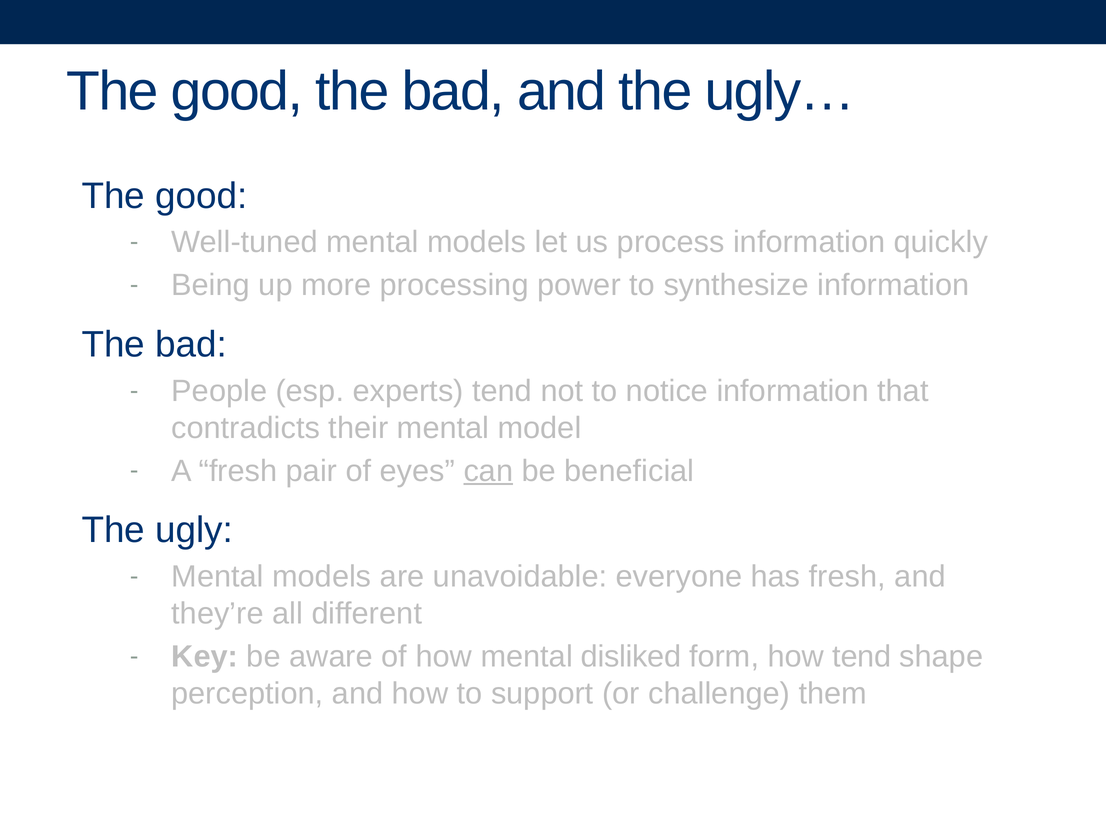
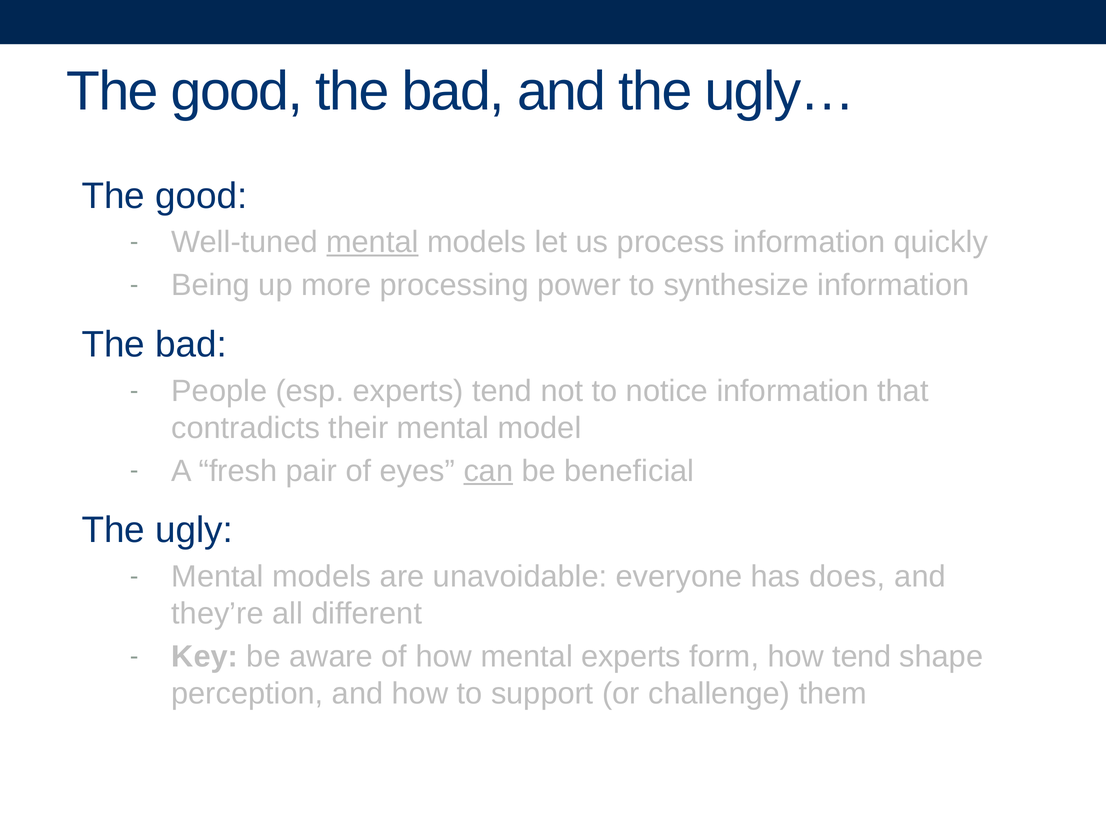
mental at (372, 242) underline: none -> present
has fresh: fresh -> does
mental disliked: disliked -> experts
